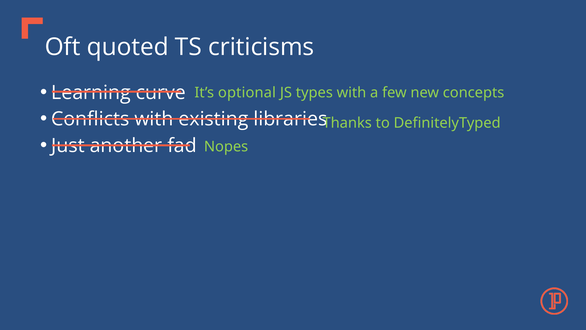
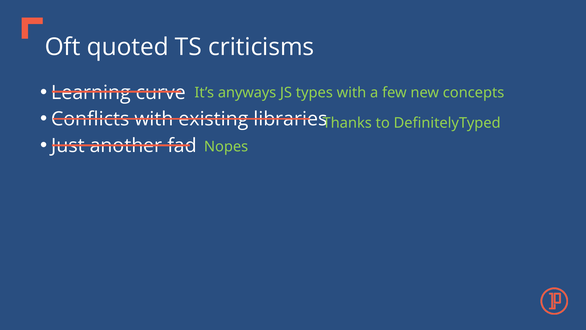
optional: optional -> anyways
